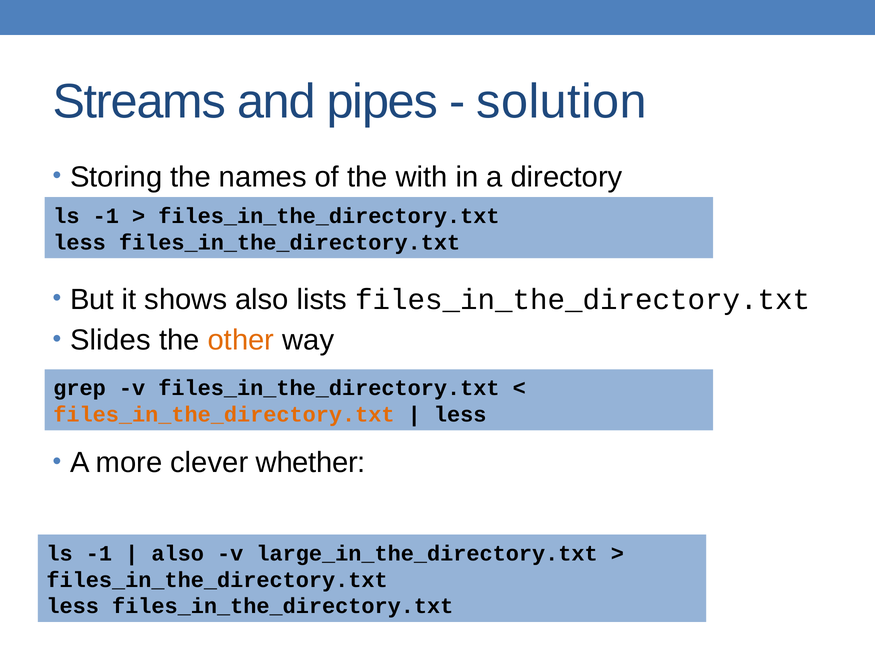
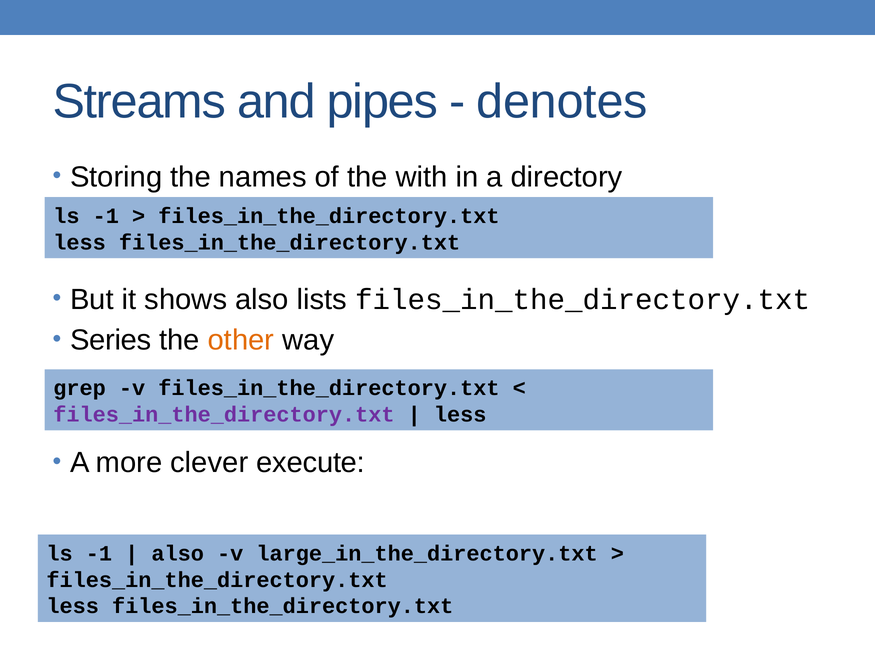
solution: solution -> denotes
Slides: Slides -> Series
files_in_the_directory.txt at (224, 415) colour: orange -> purple
whether: whether -> execute
